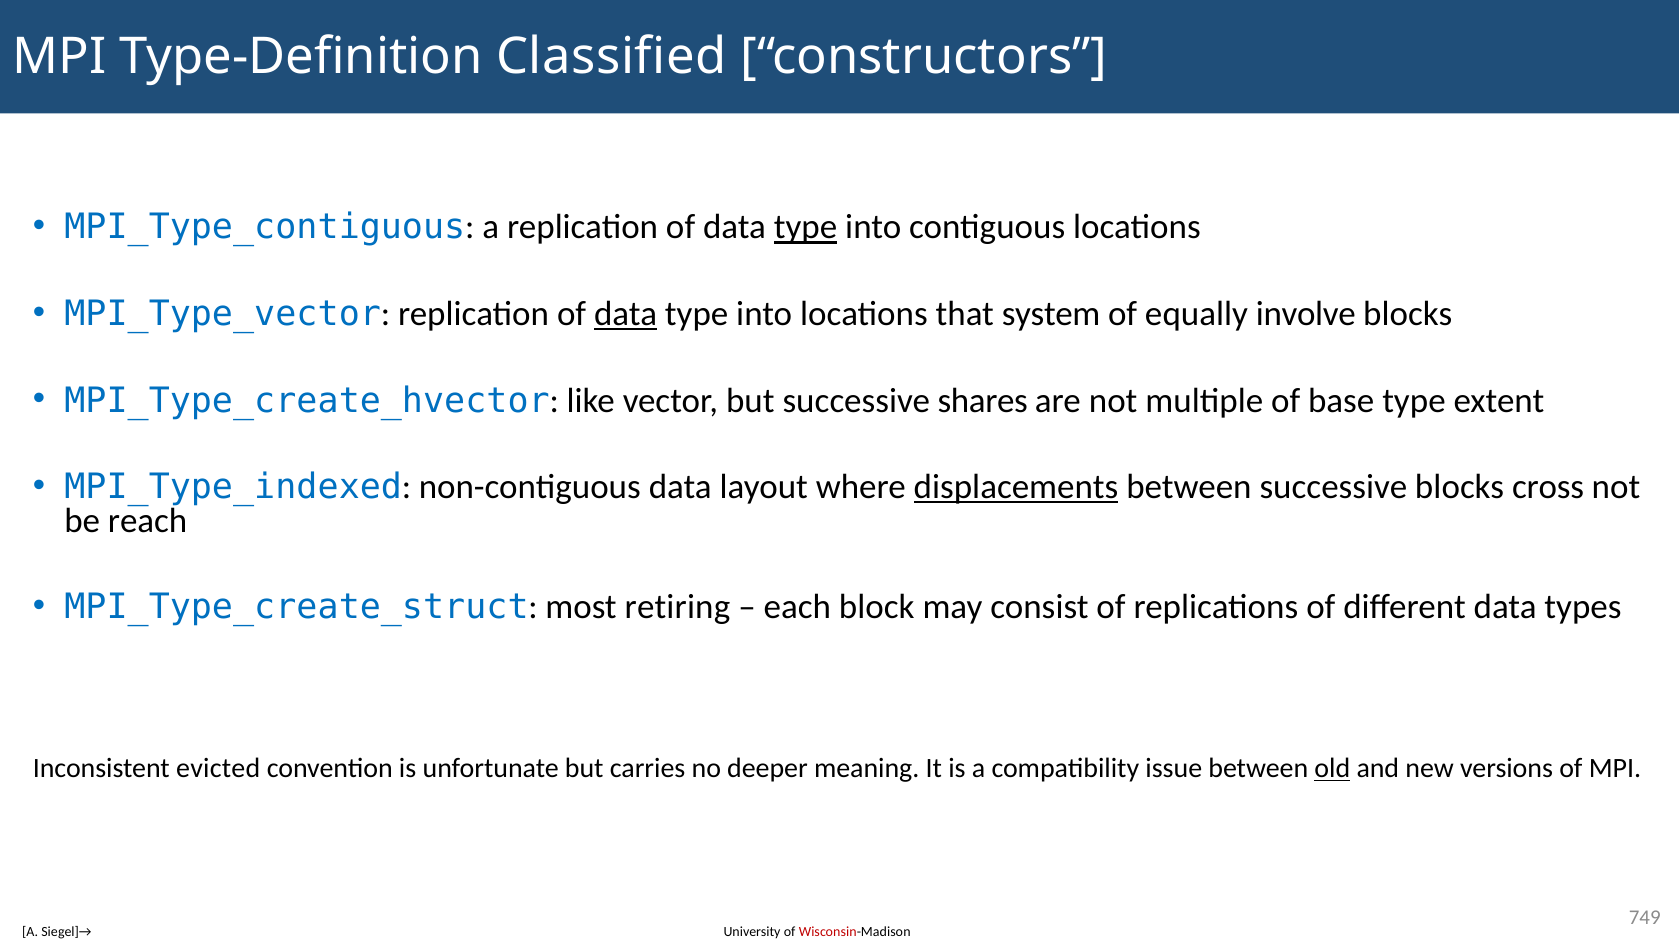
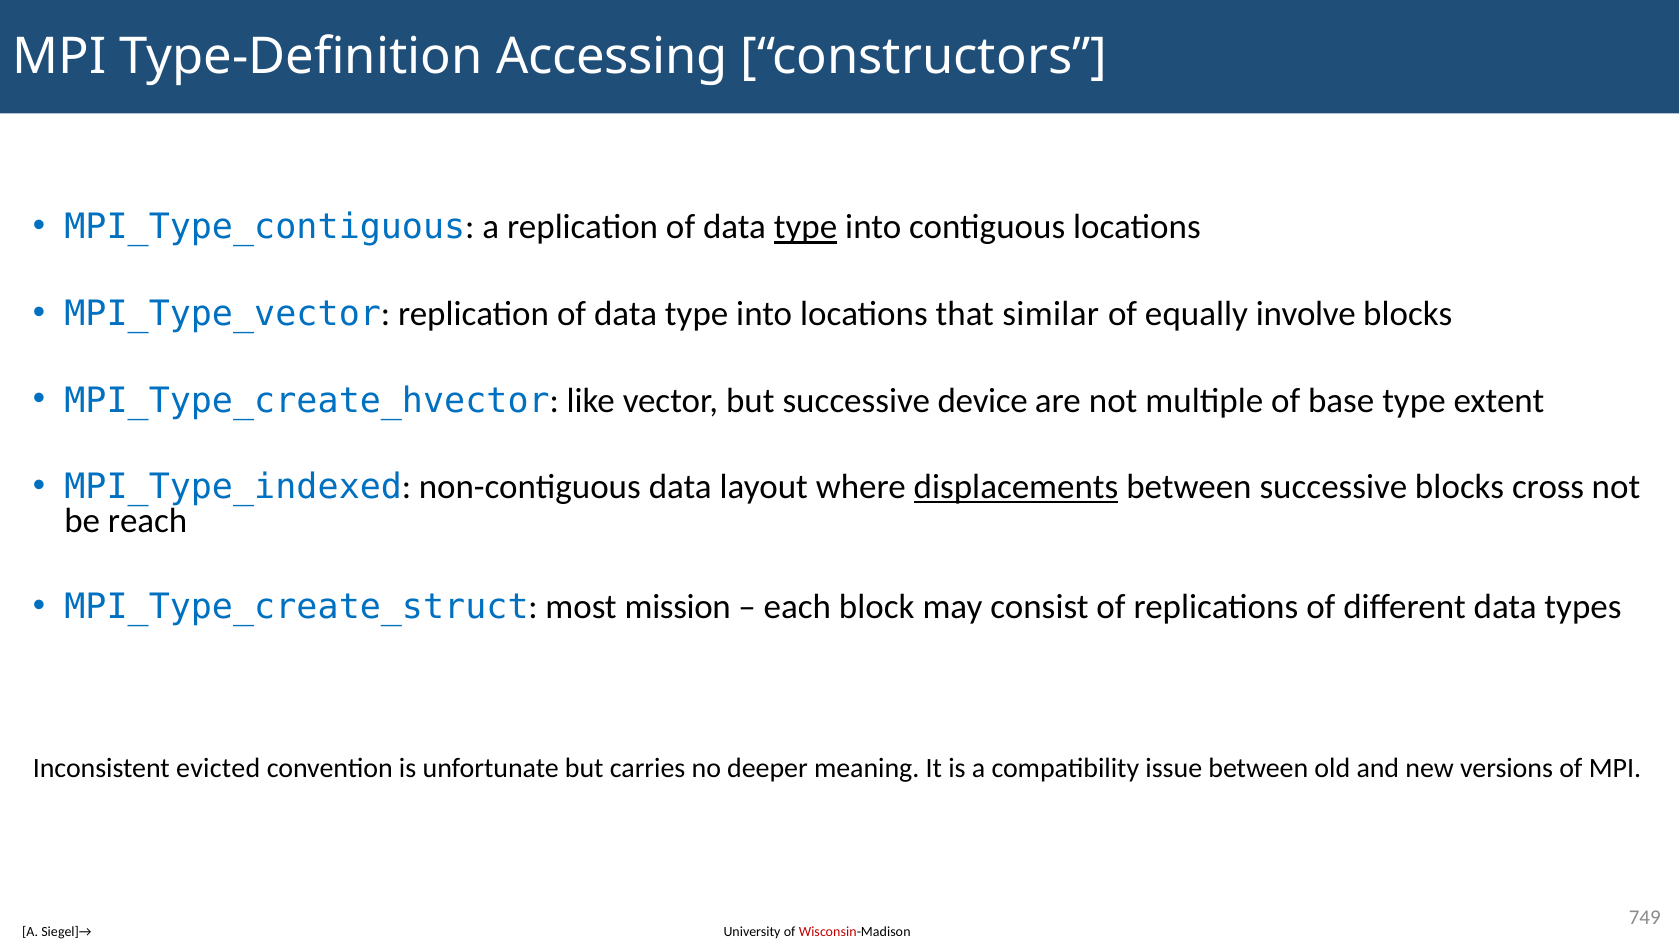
Classified: Classified -> Accessing
data at (626, 314) underline: present -> none
system: system -> similar
shares: shares -> device
retiring: retiring -> mission
old underline: present -> none
